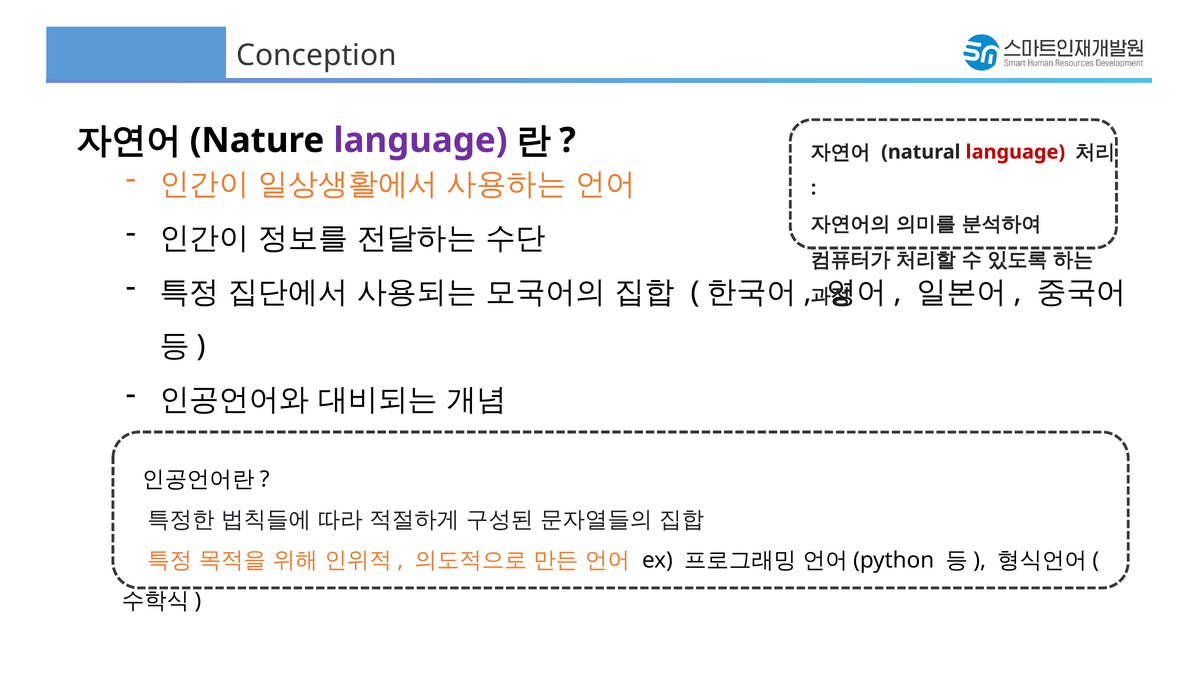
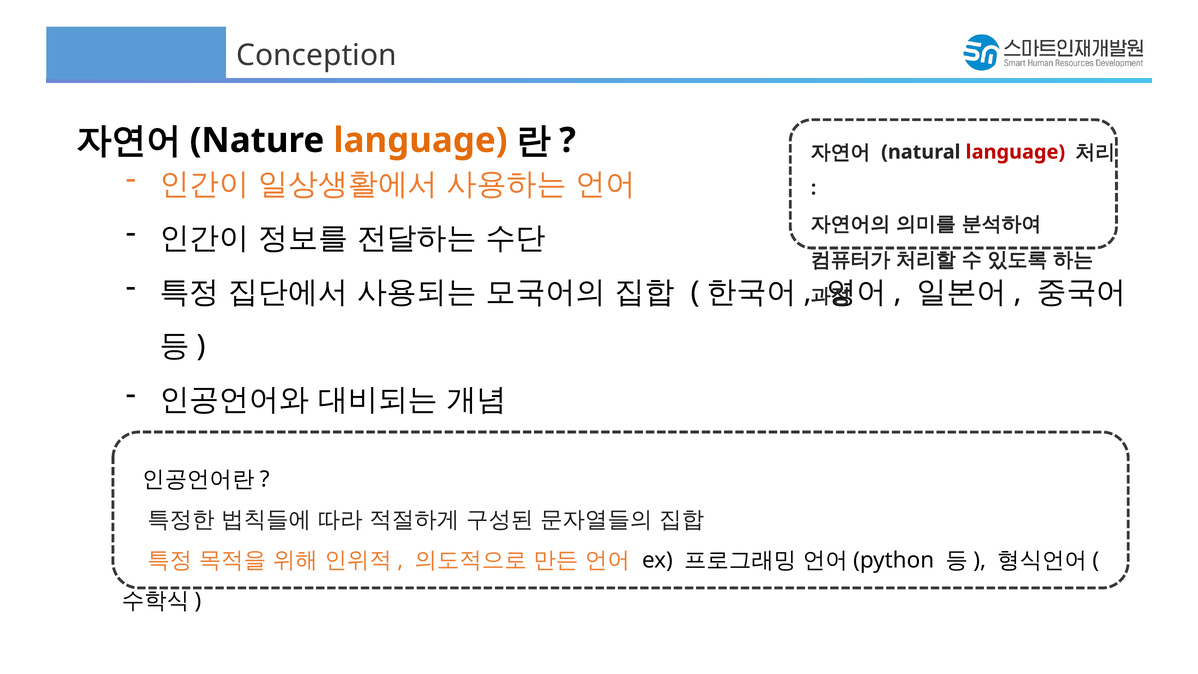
language at (420, 140) colour: purple -> orange
